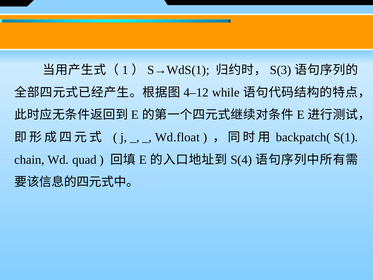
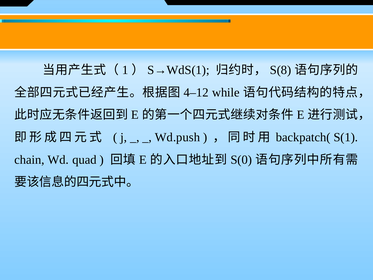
S(3: S(3 -> S(8
Wd.float: Wd.float -> Wd.push
S(4: S(4 -> S(0
